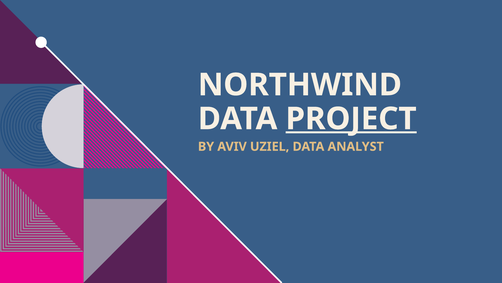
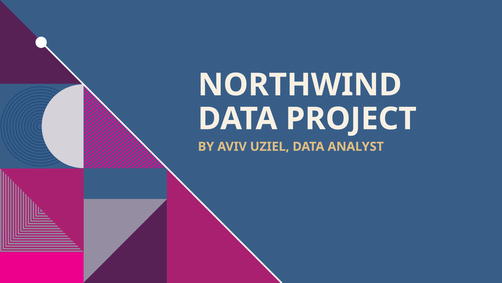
PROJECT underline: present -> none
